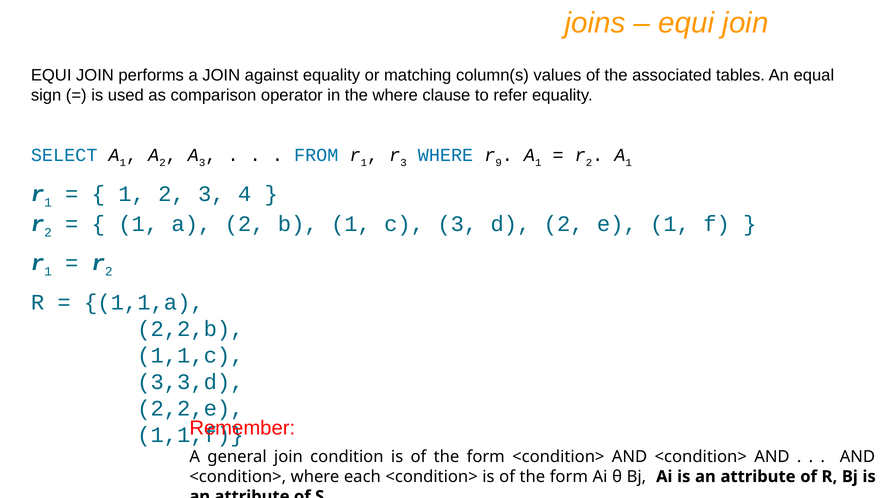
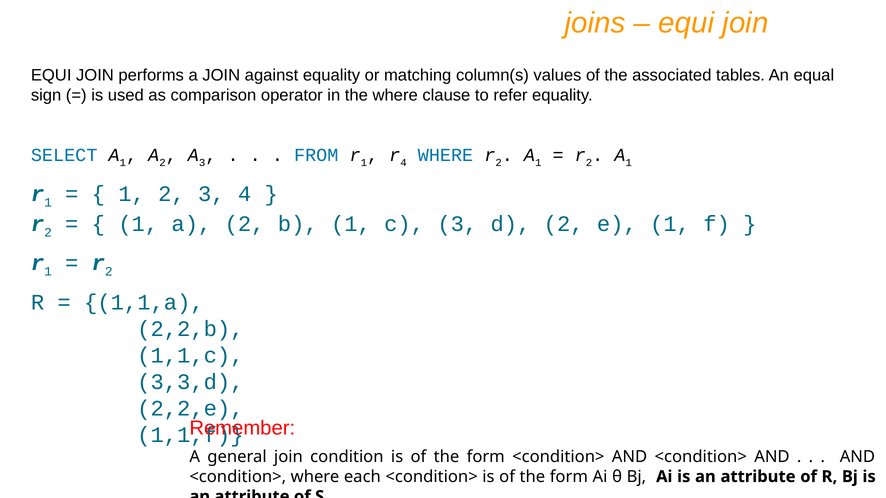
r 3: 3 -> 4
WHERE r 9: 9 -> 2
